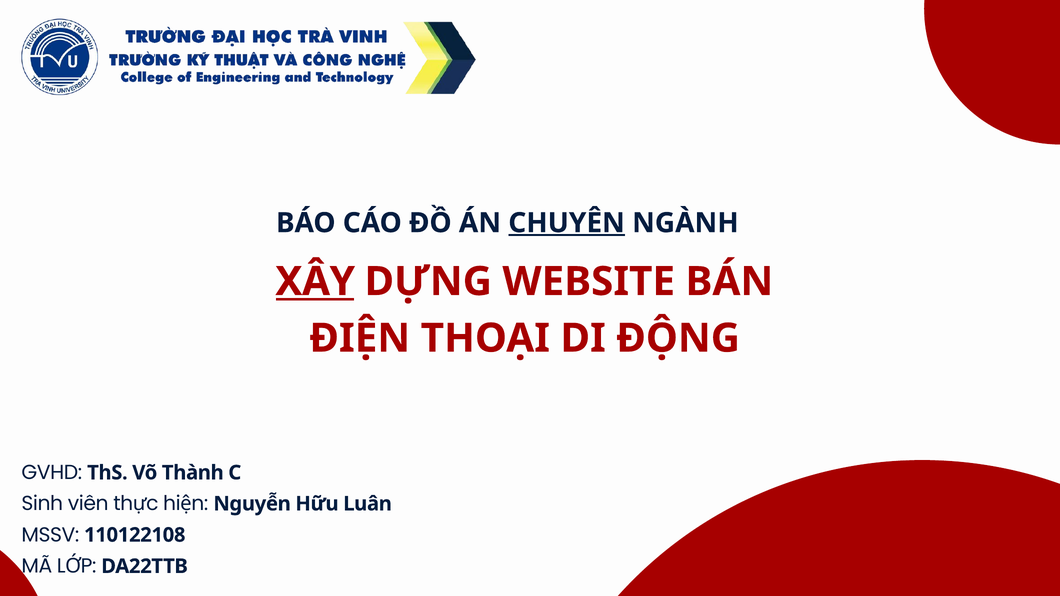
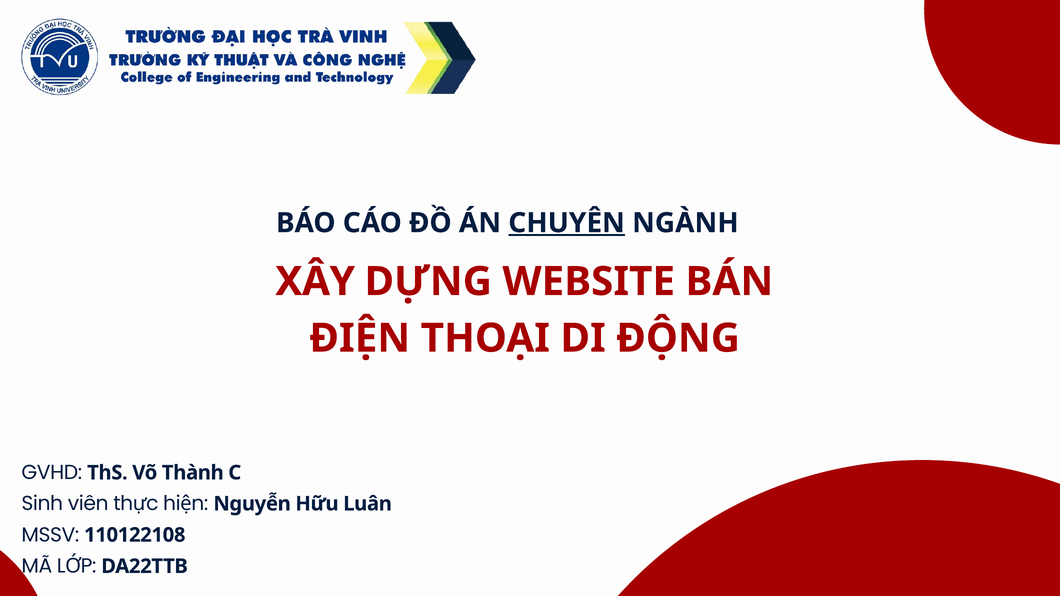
XÂY underline: present -> none
